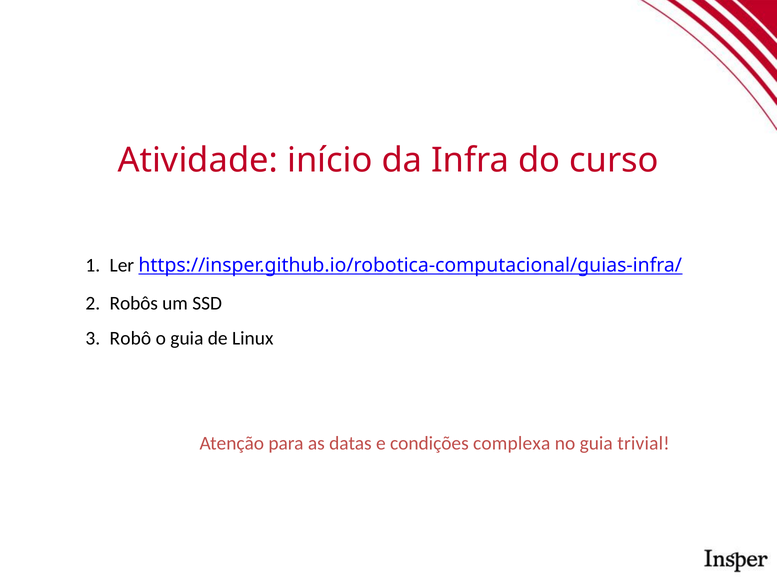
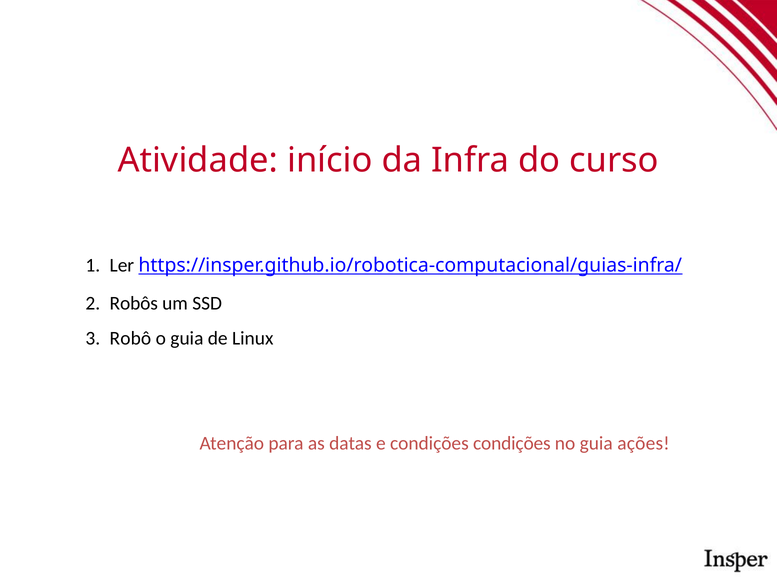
condições complexa: complexa -> condições
trivial: trivial -> ações
